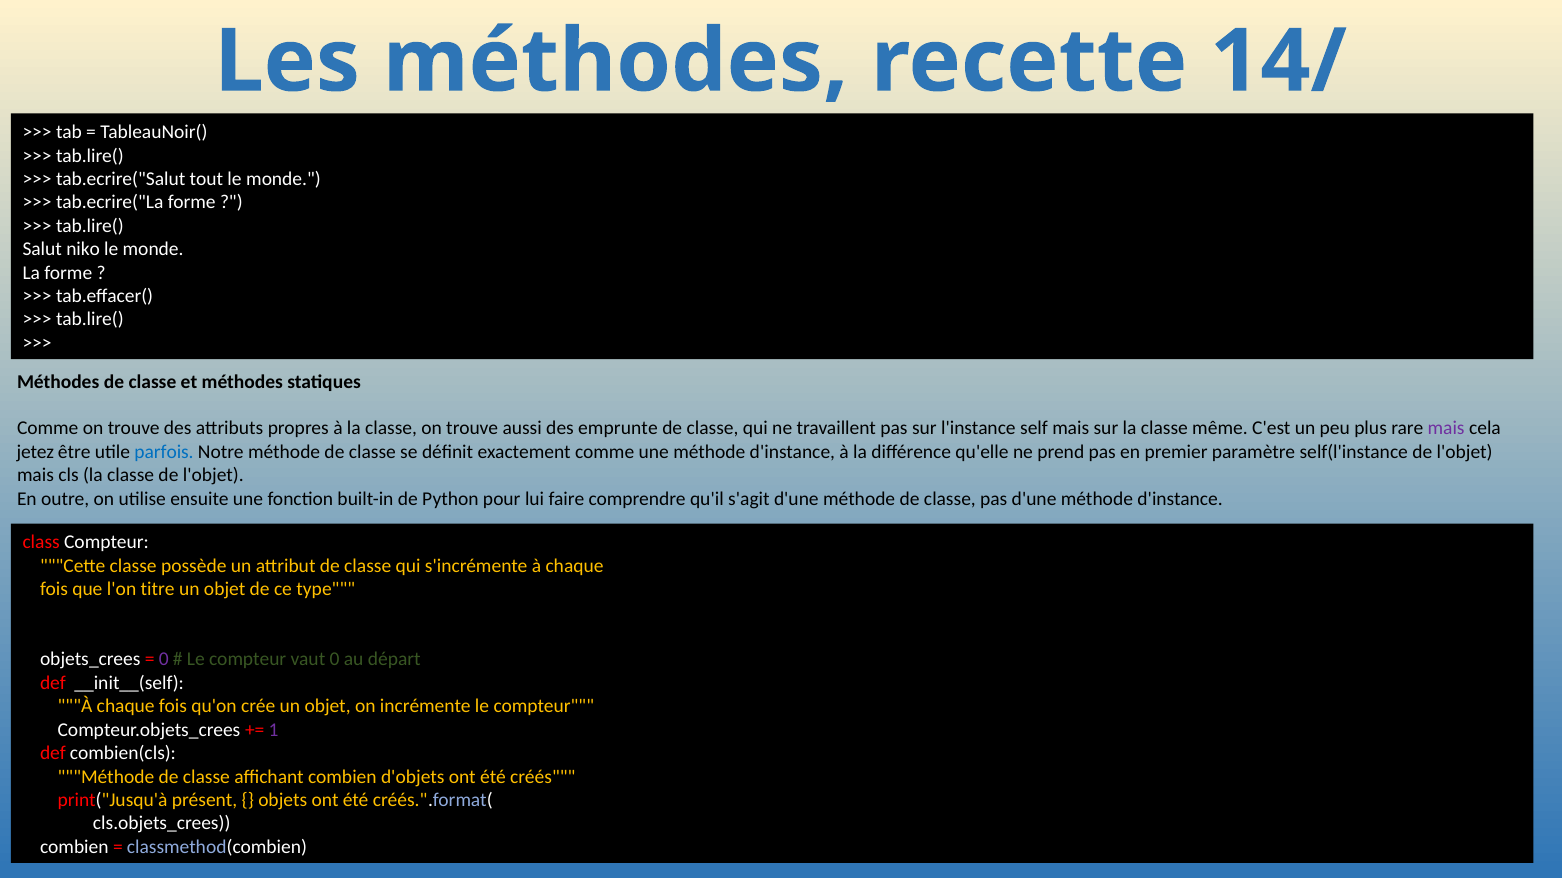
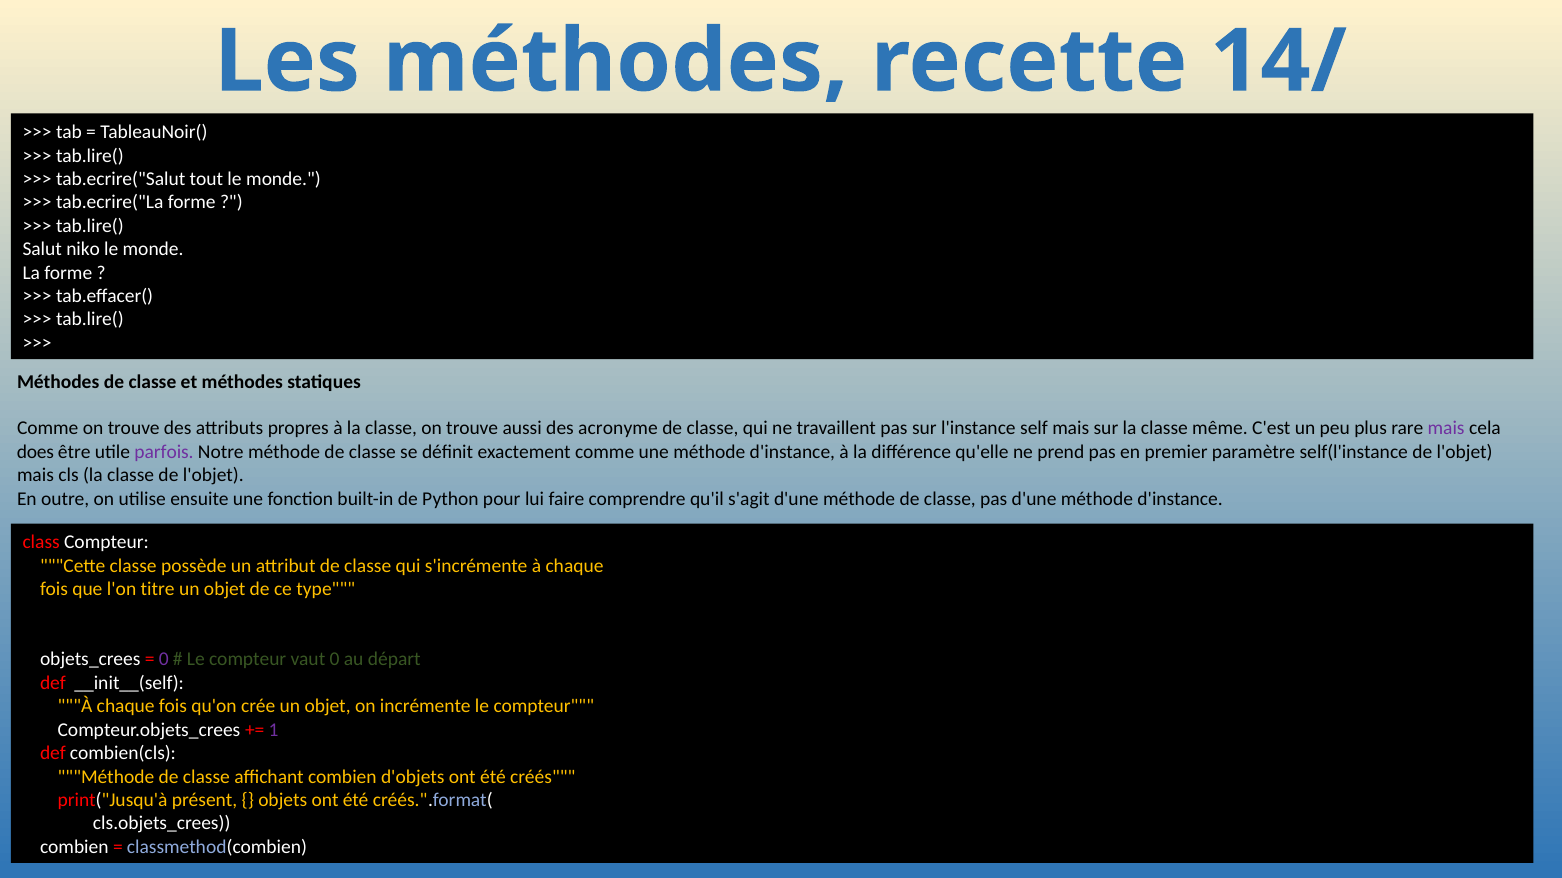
emprunte: emprunte -> acronyme
jetez: jetez -> does
parfois colour: blue -> purple
